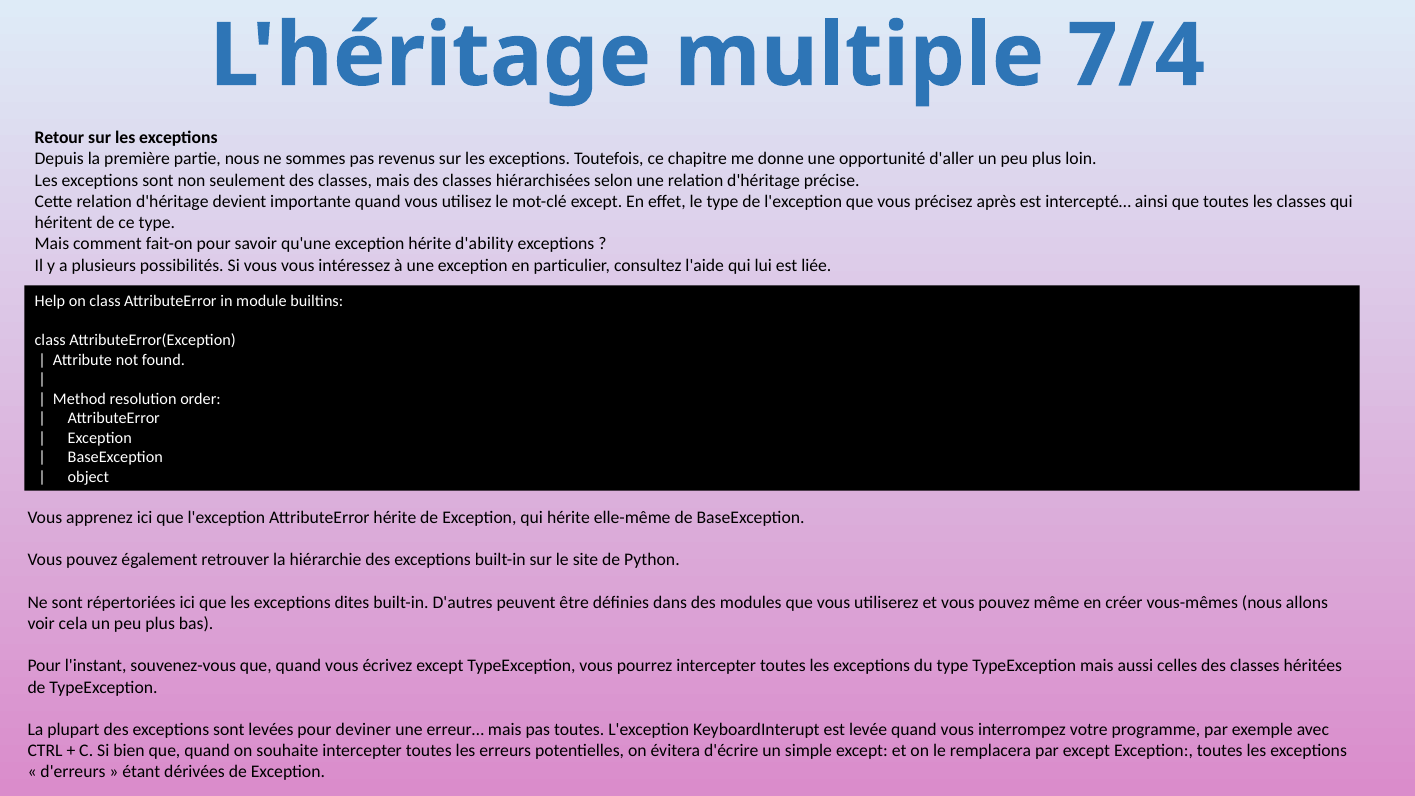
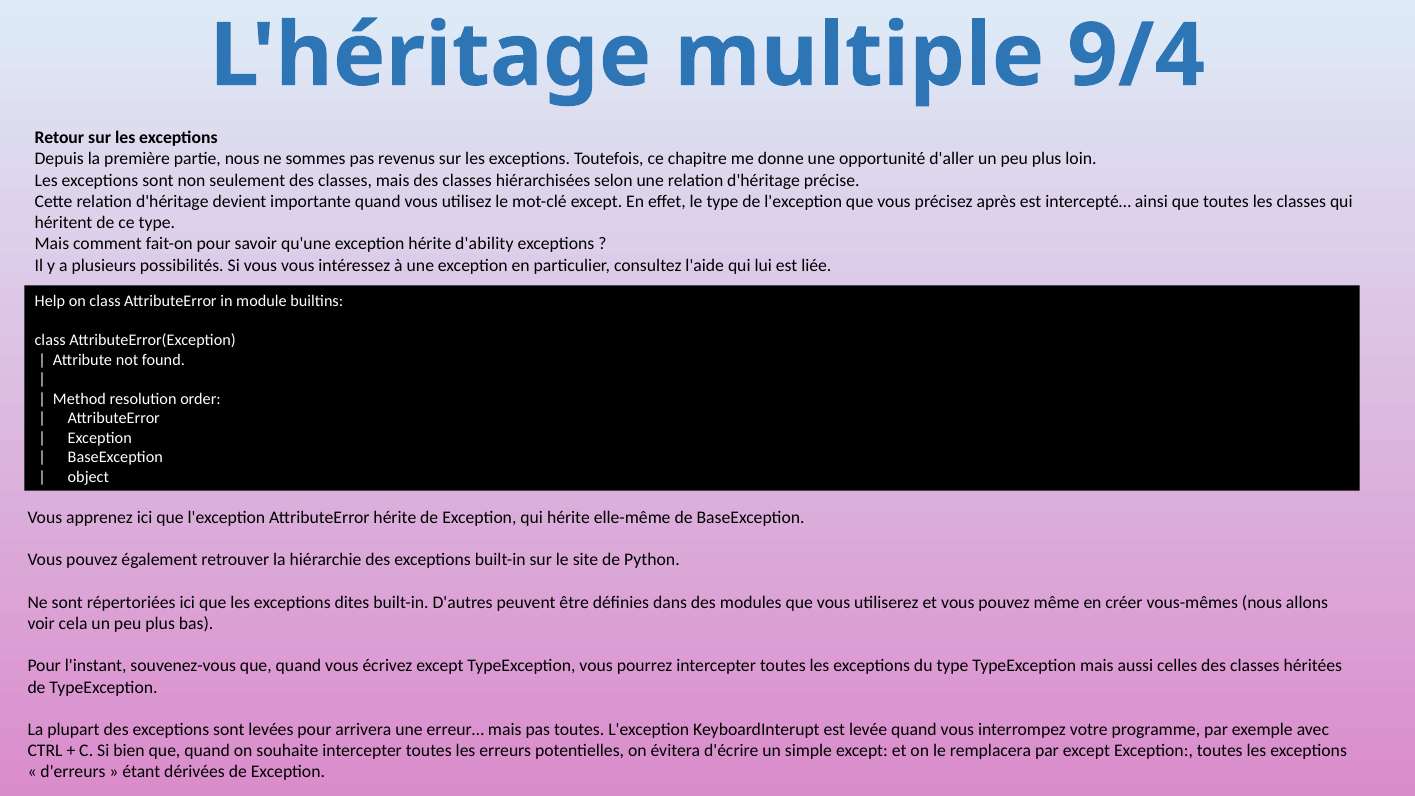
7/4: 7/4 -> 9/4
deviner: deviner -> arrivera
